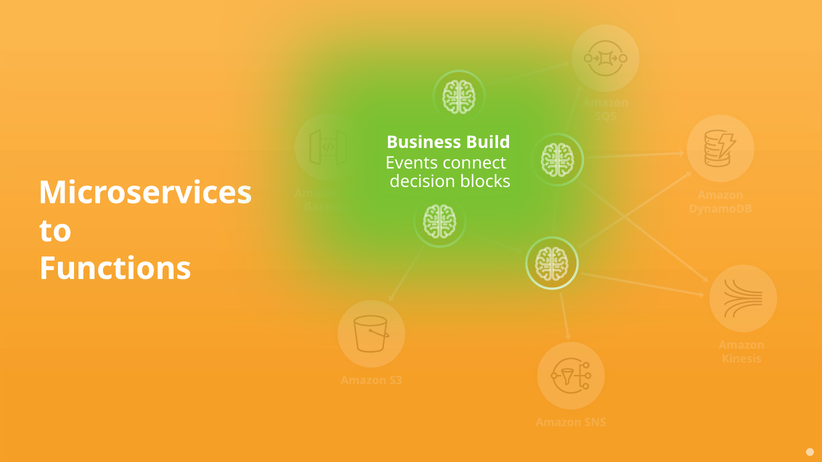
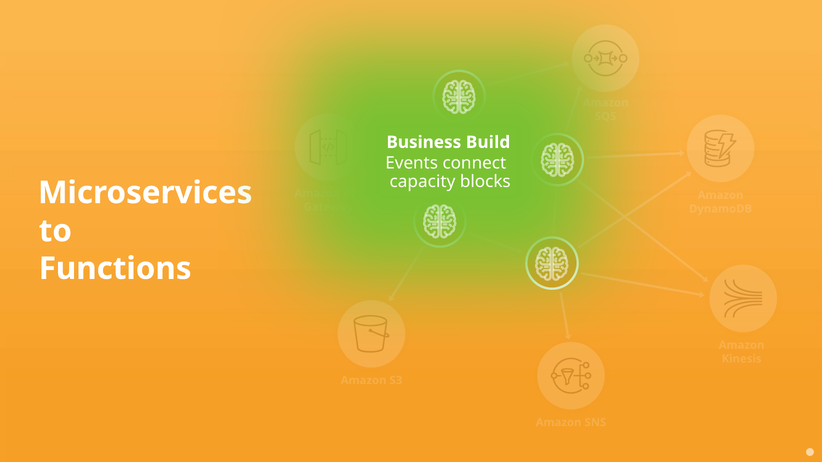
decision: decision -> capacity
